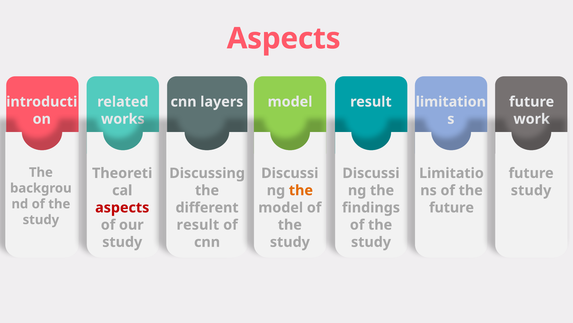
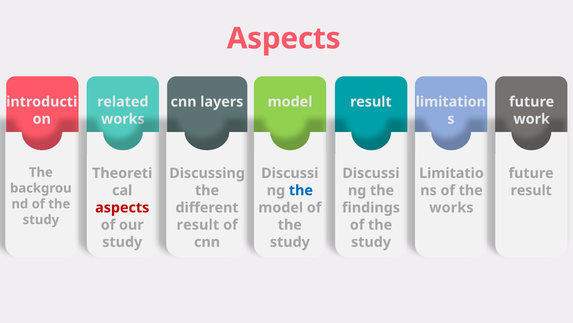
the at (301, 190) colour: orange -> blue
study at (531, 190): study -> result
future at (452, 207): future -> works
